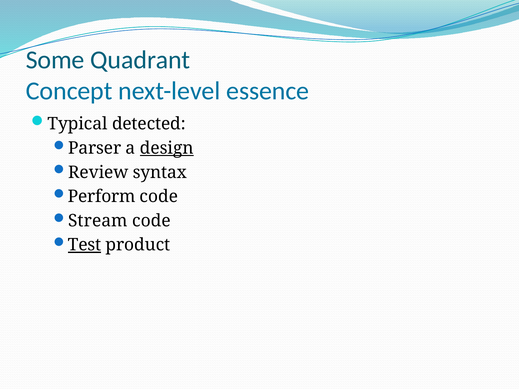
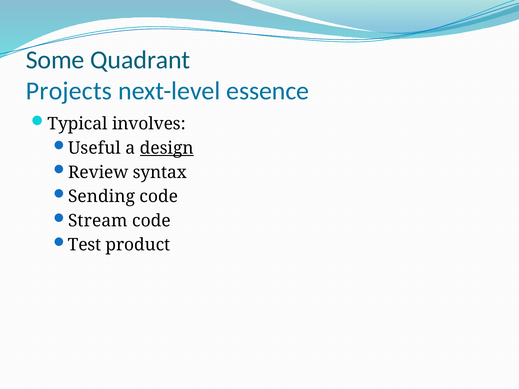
Concept: Concept -> Projects
detected: detected -> involves
Parser: Parser -> Useful
Perform: Perform -> Sending
Test underline: present -> none
